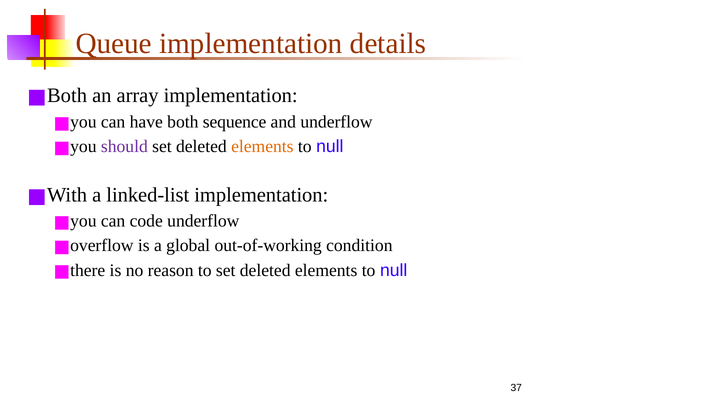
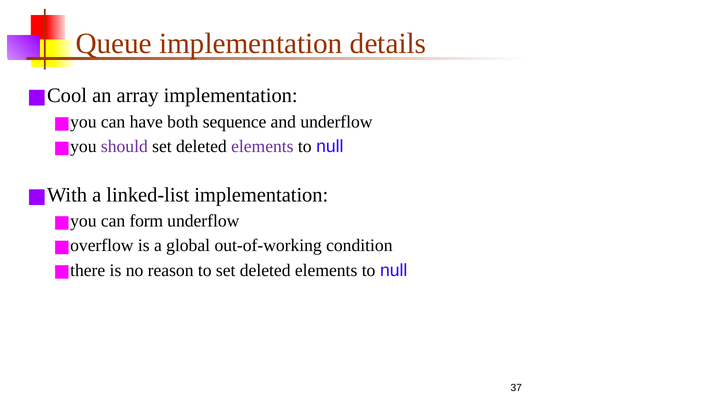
Both at (67, 95): Both -> Cool
elements at (262, 146) colour: orange -> purple
code: code -> form
